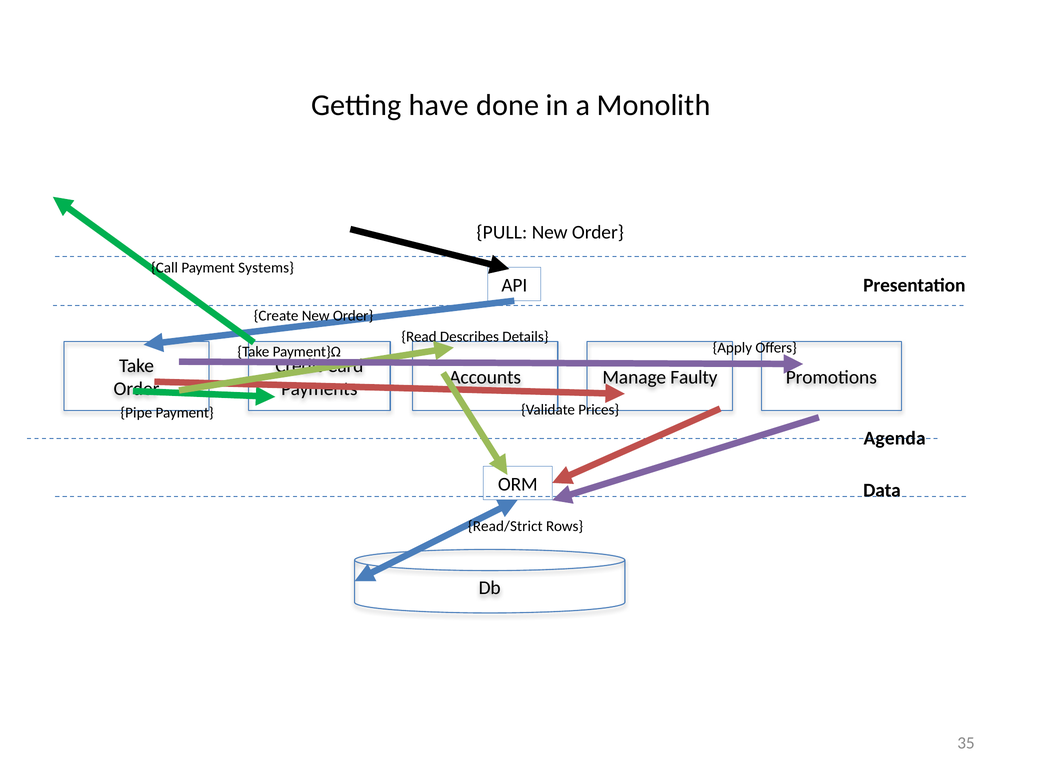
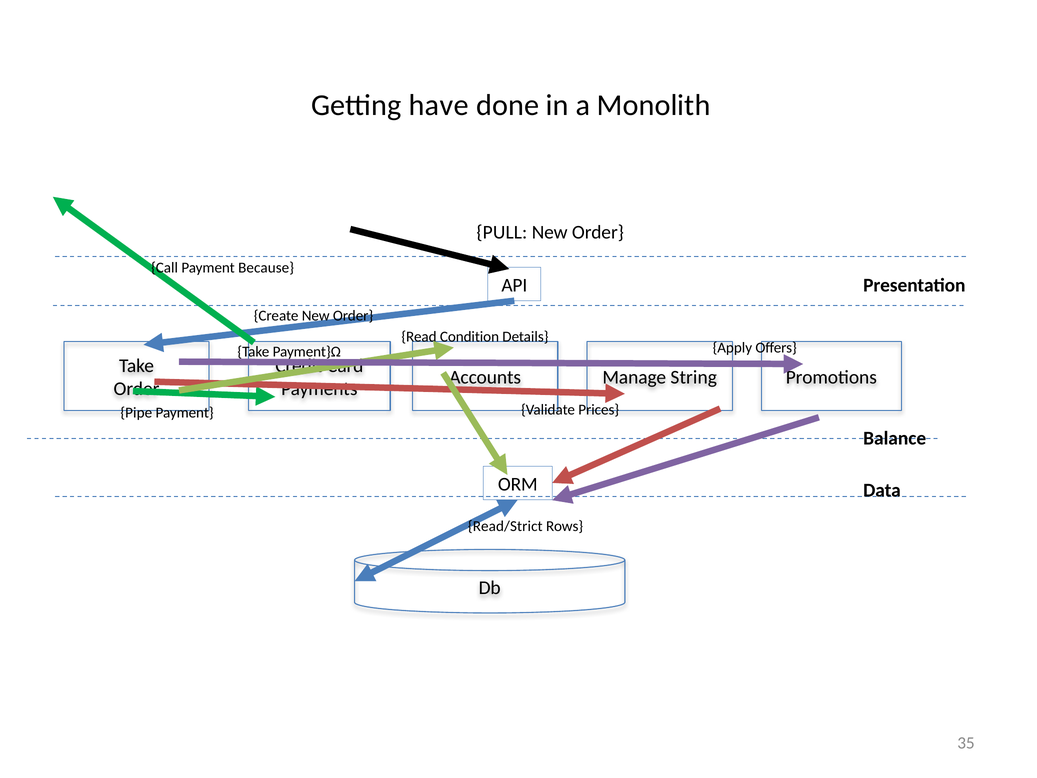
Systems: Systems -> Because
Describes: Describes -> Condition
Faulty: Faulty -> String
Agenda: Agenda -> Balance
